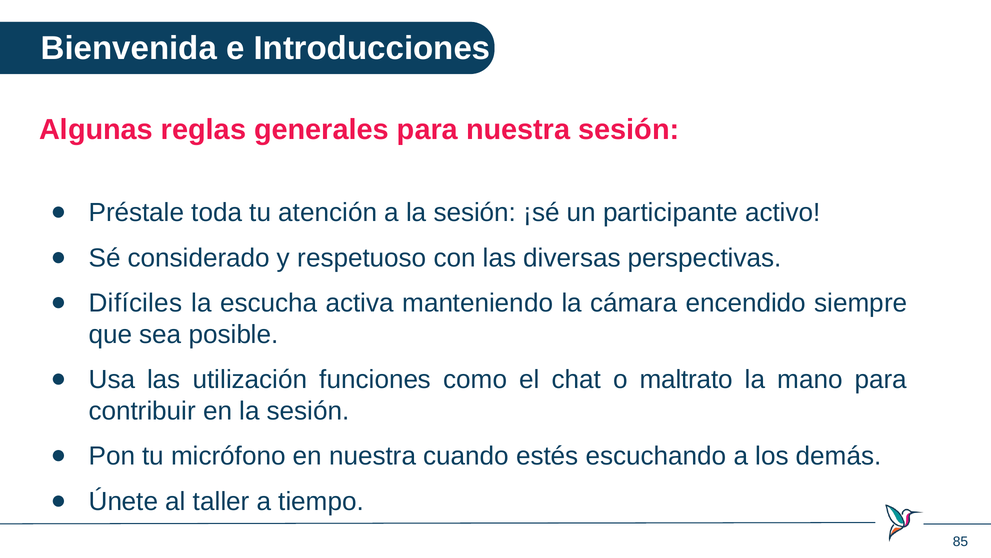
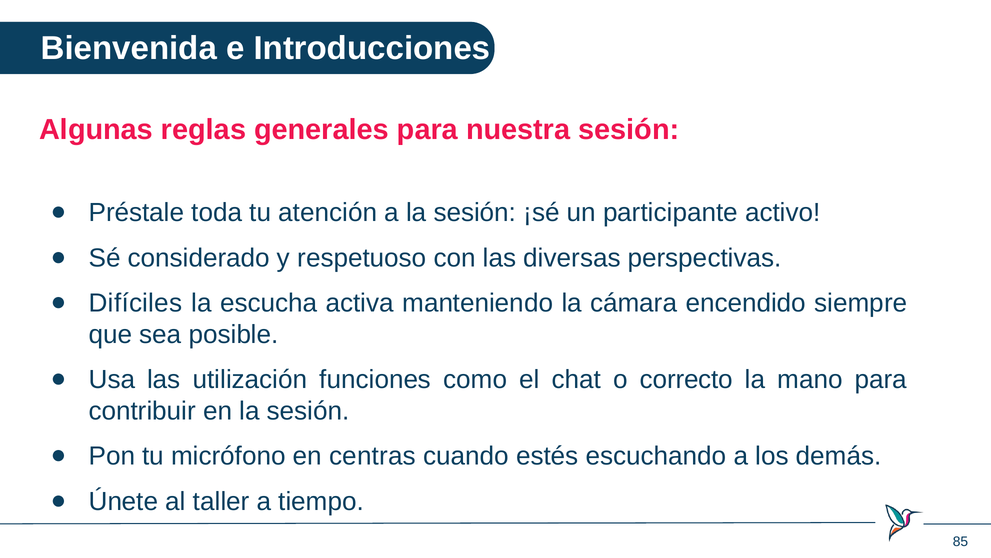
maltrato: maltrato -> correcto
en nuestra: nuestra -> centras
